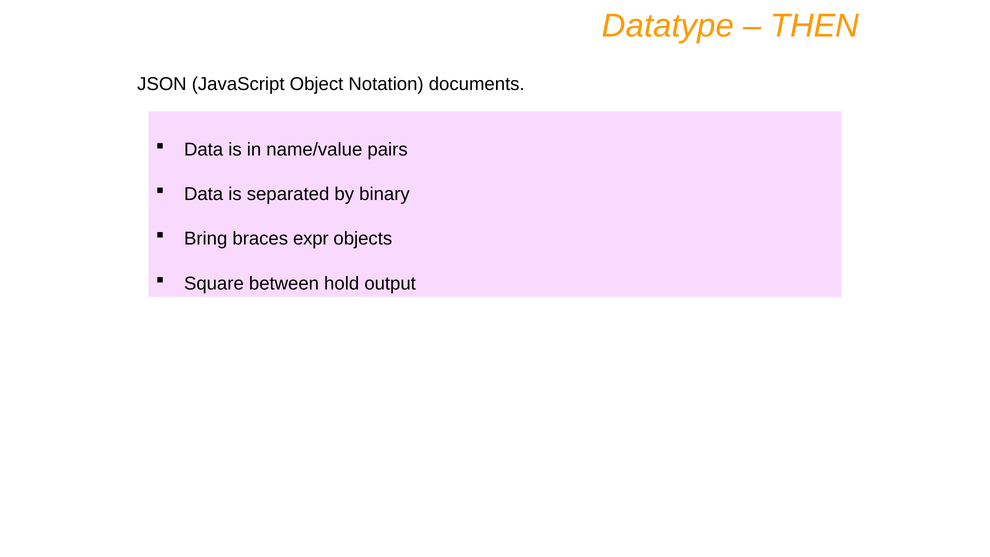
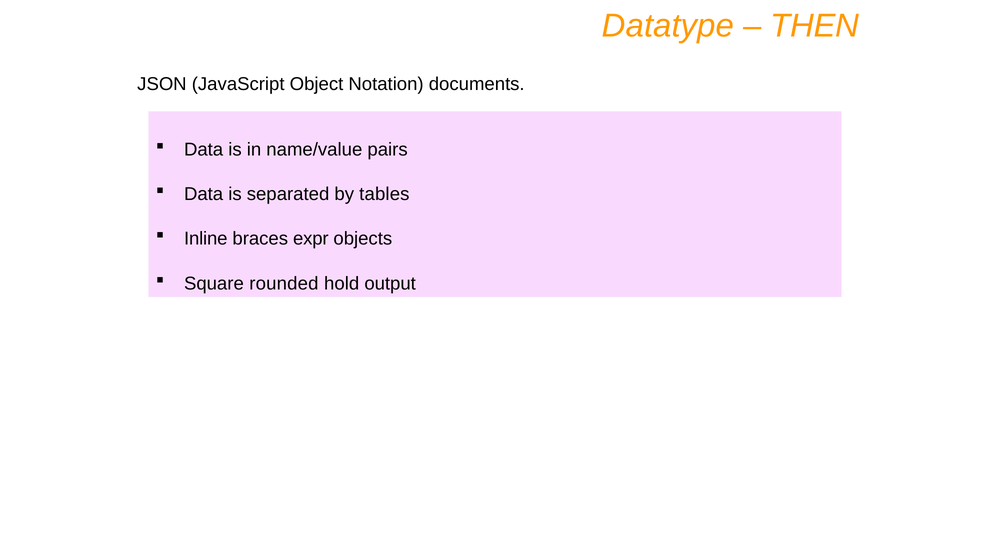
binary: binary -> tables
Bring: Bring -> Inline
between: between -> rounded
